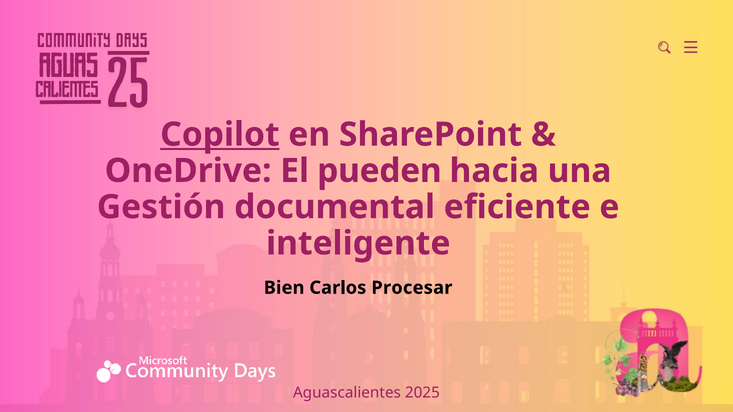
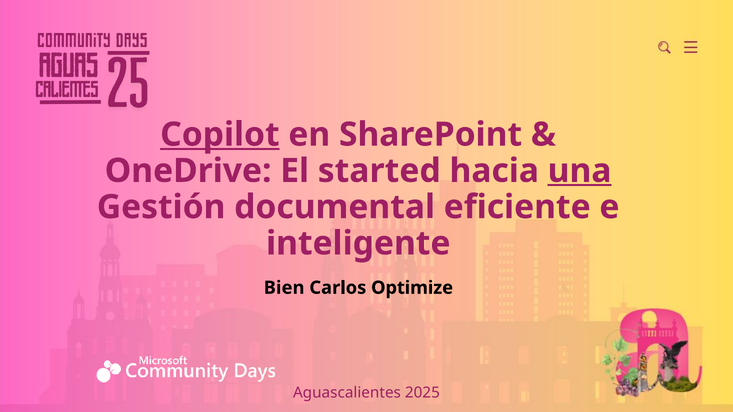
pueden: pueden -> started
una underline: none -> present
Procesar: Procesar -> Optimize
